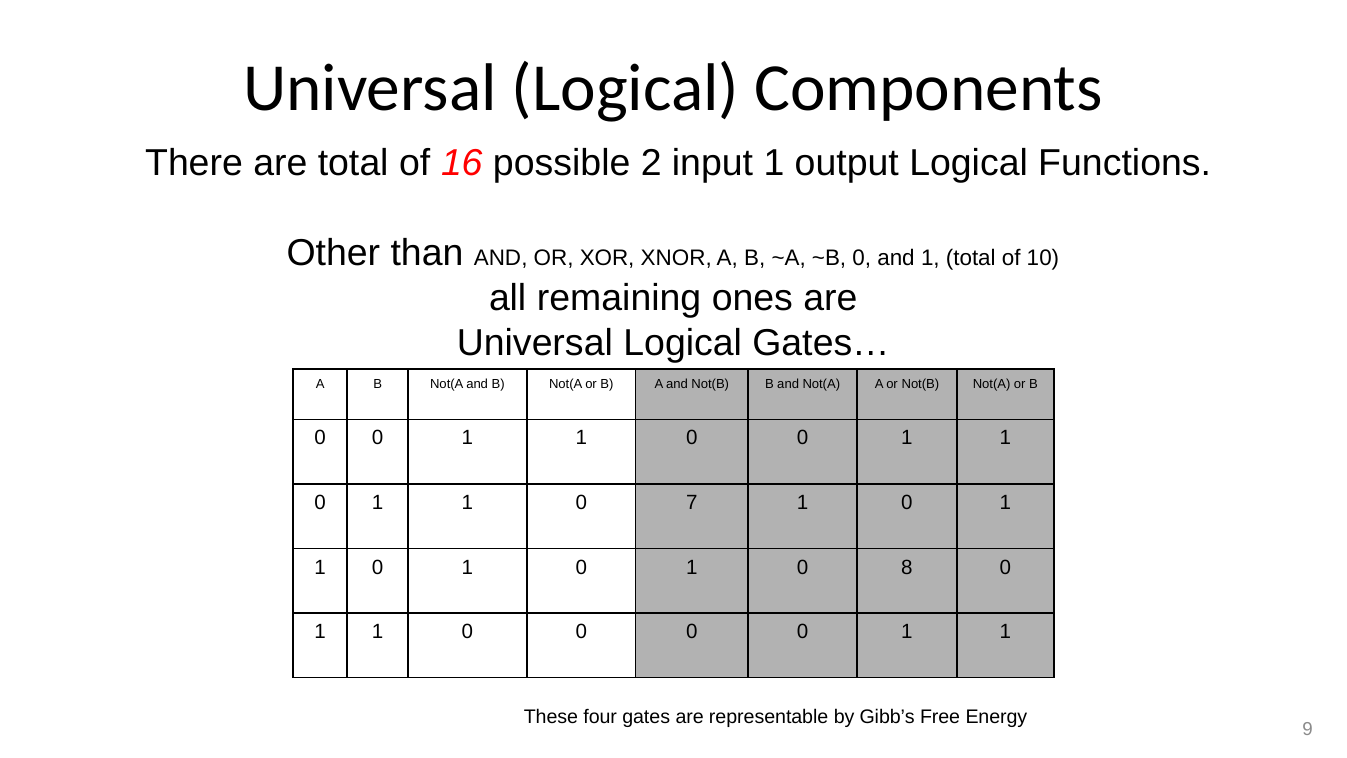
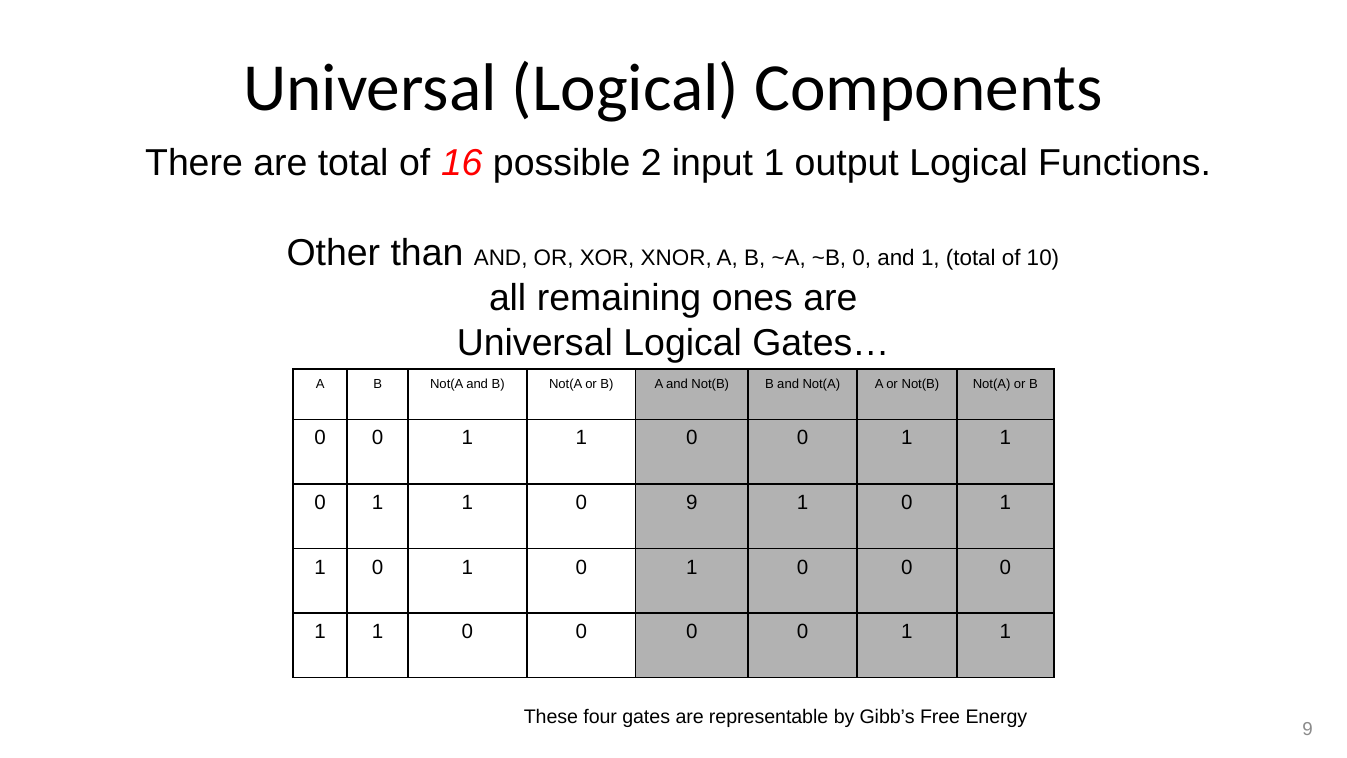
0 7: 7 -> 9
0 1 0 8: 8 -> 0
